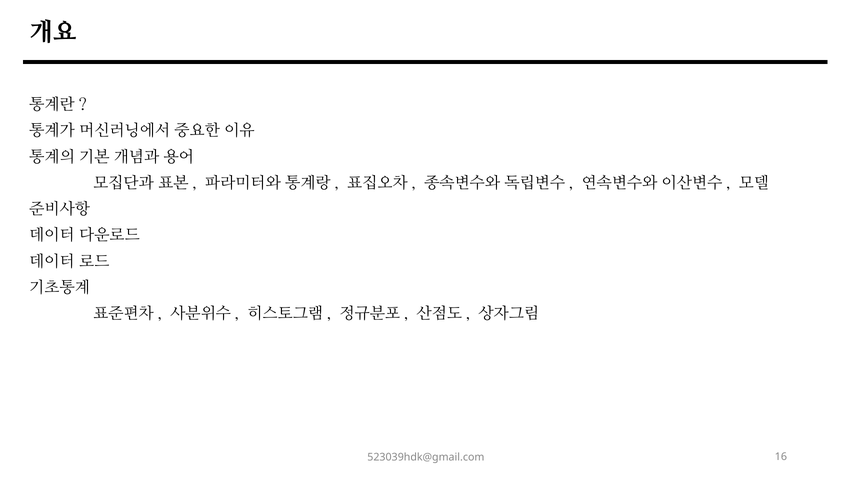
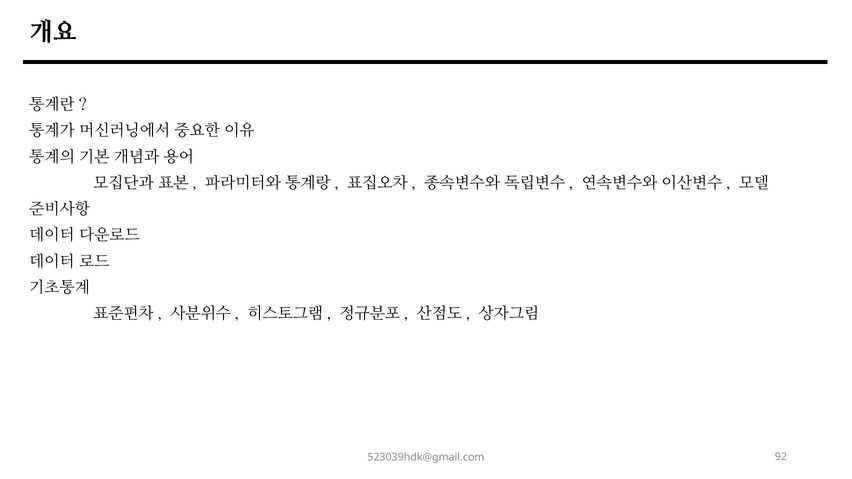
16: 16 -> 92
